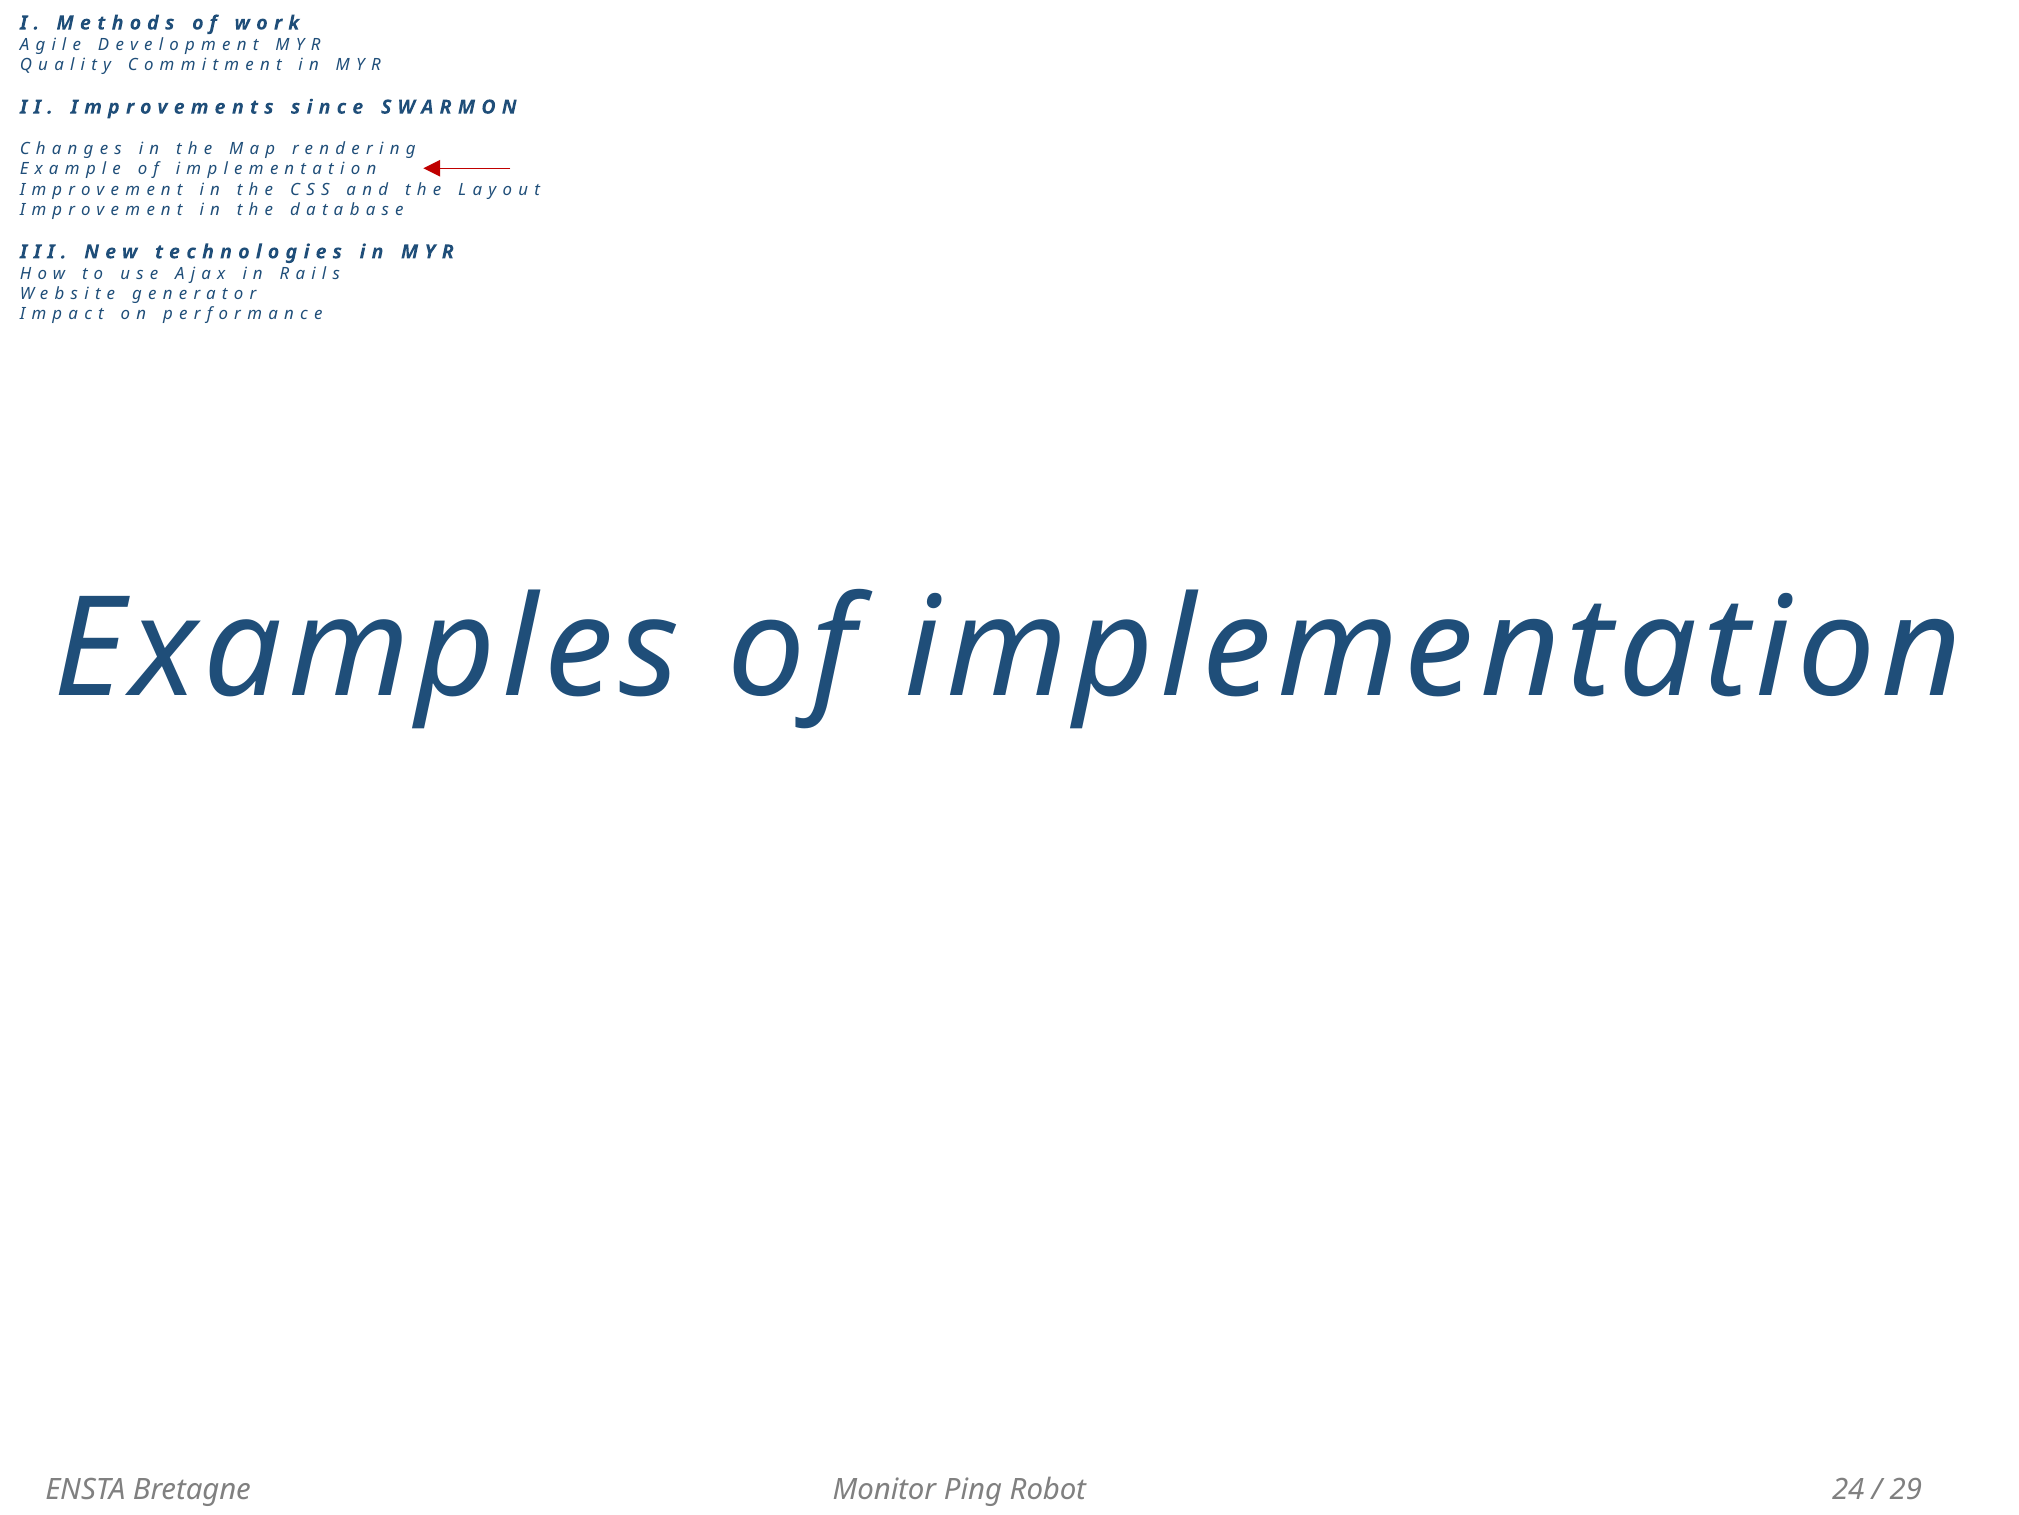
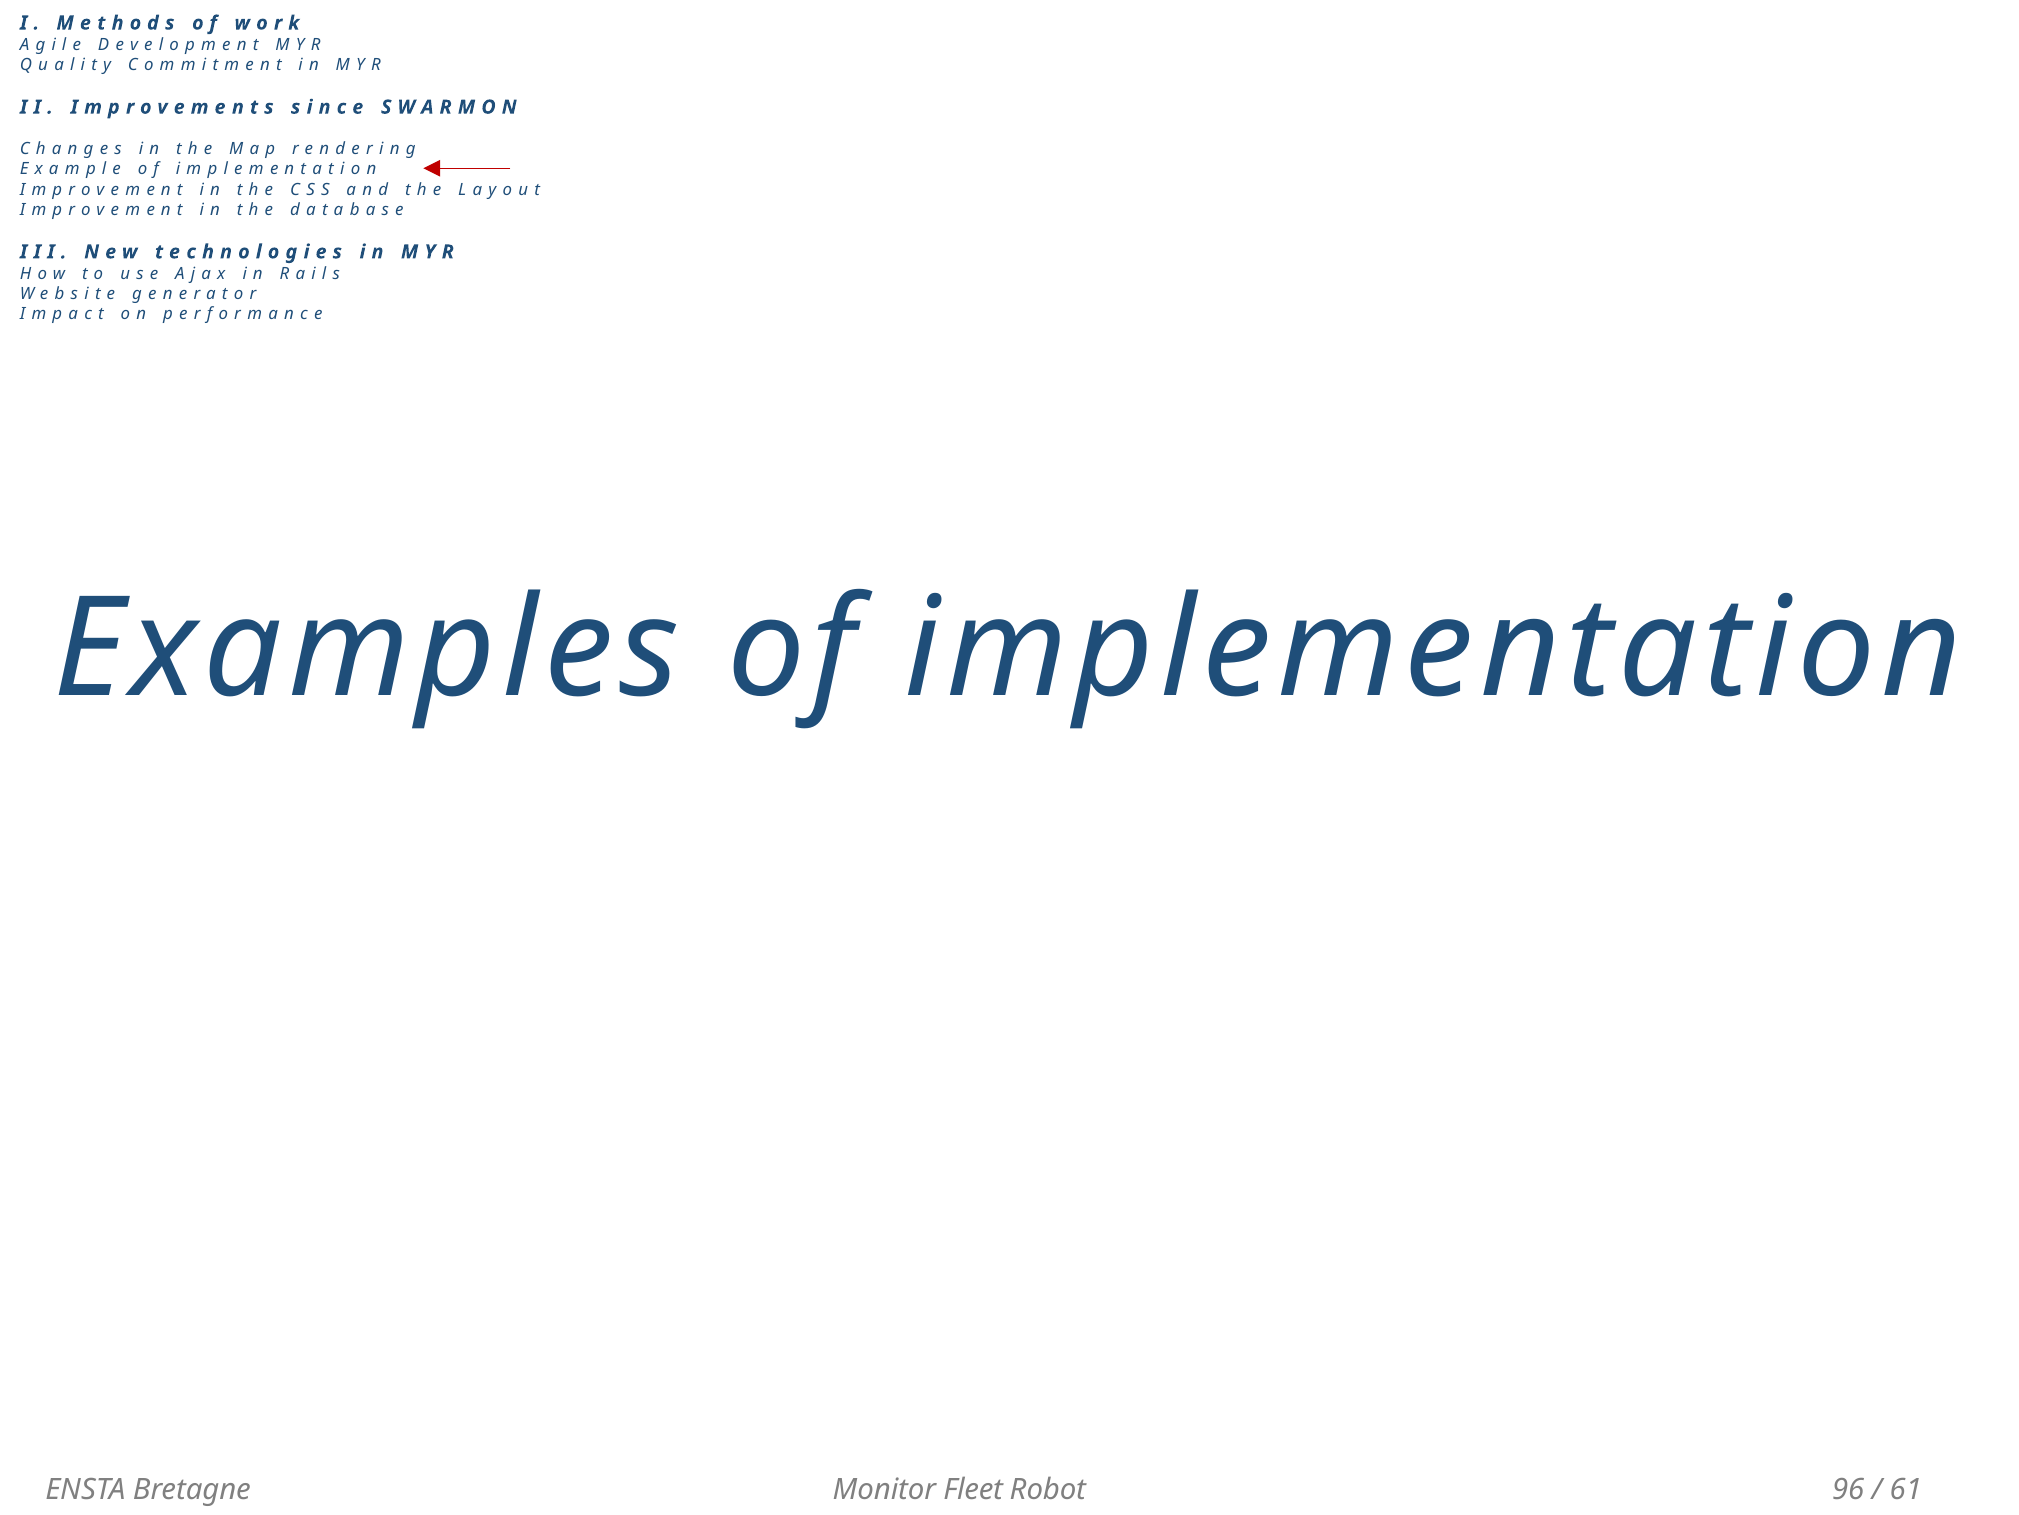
Ping: Ping -> Fleet
24: 24 -> 96
29: 29 -> 61
